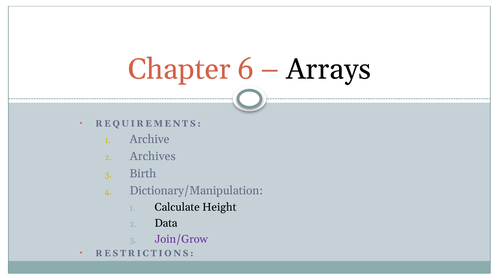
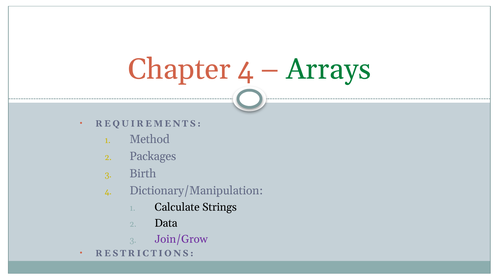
Chapter 6: 6 -> 4
Arrays colour: black -> green
Archive: Archive -> Method
Archives: Archives -> Packages
Height: Height -> Strings
